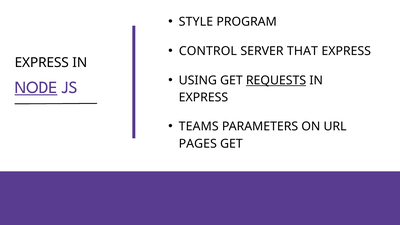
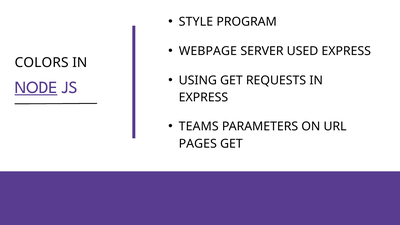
CONTROL: CONTROL -> WEBPAGE
THAT: THAT -> USED
EXPRESS at (42, 62): EXPRESS -> COLORS
REQUESTS underline: present -> none
